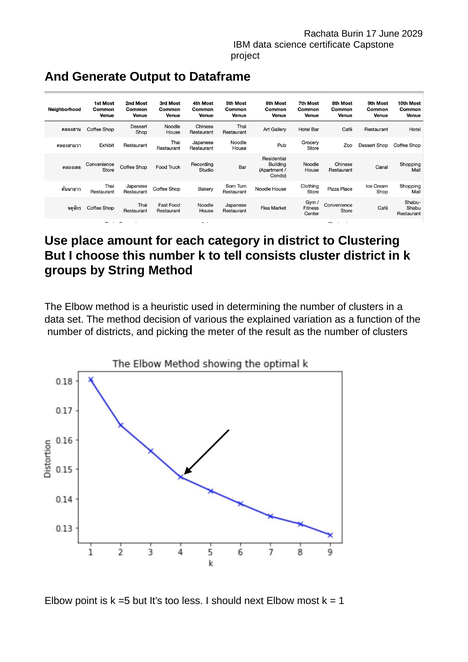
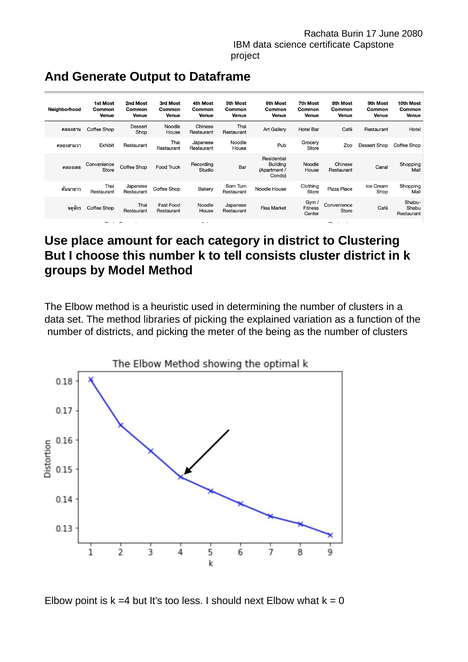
2029: 2029 -> 2080
String: String -> Model
decision: decision -> libraries
of various: various -> picking
result: result -> being
=5: =5 -> =4
most: most -> what
1: 1 -> 0
